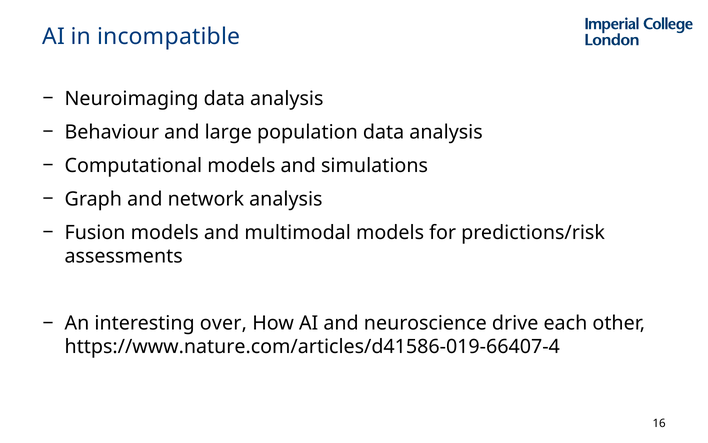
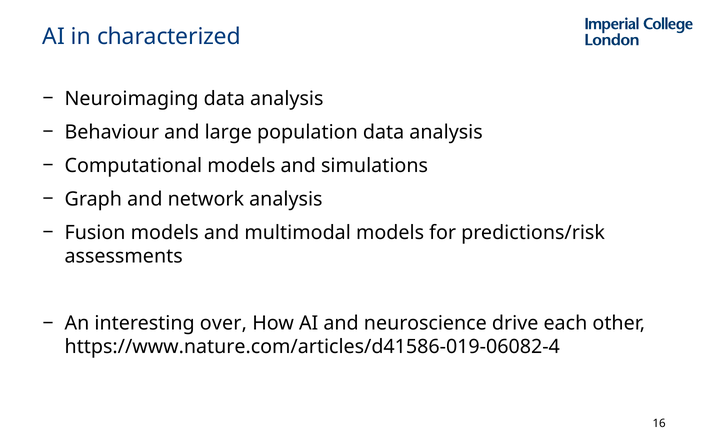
incompatible: incompatible -> characterized
https://www.nature.com/articles/d41586-019-66407-4: https://www.nature.com/articles/d41586-019-66407-4 -> https://www.nature.com/articles/d41586-019-06082-4
